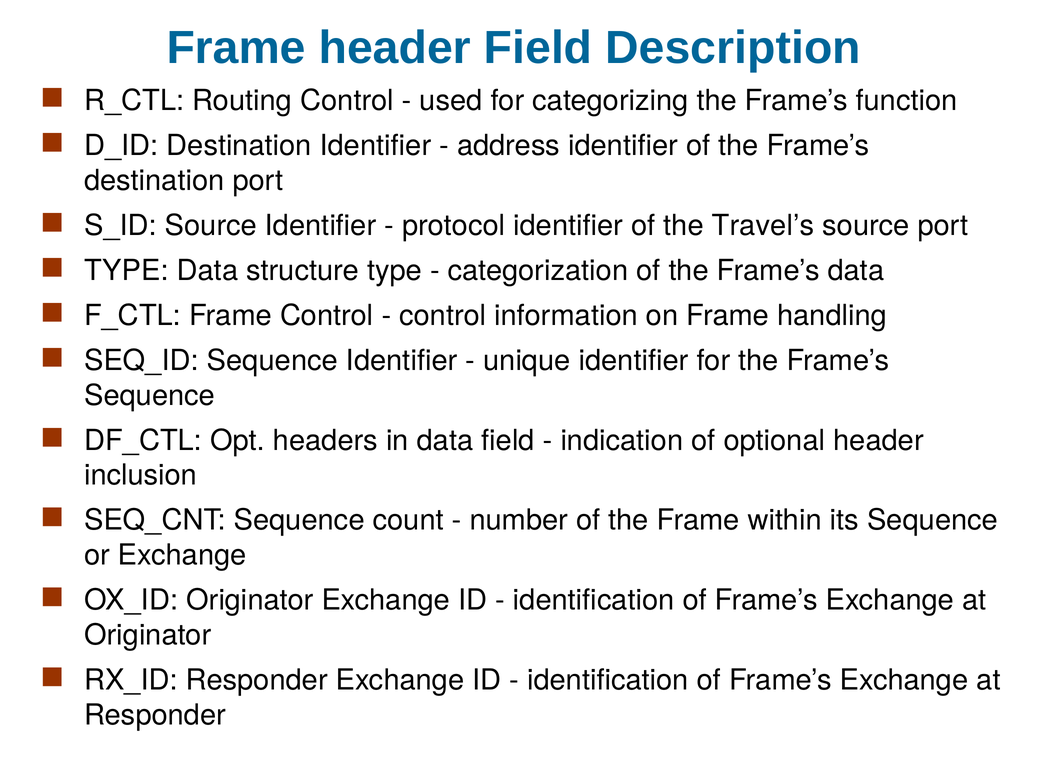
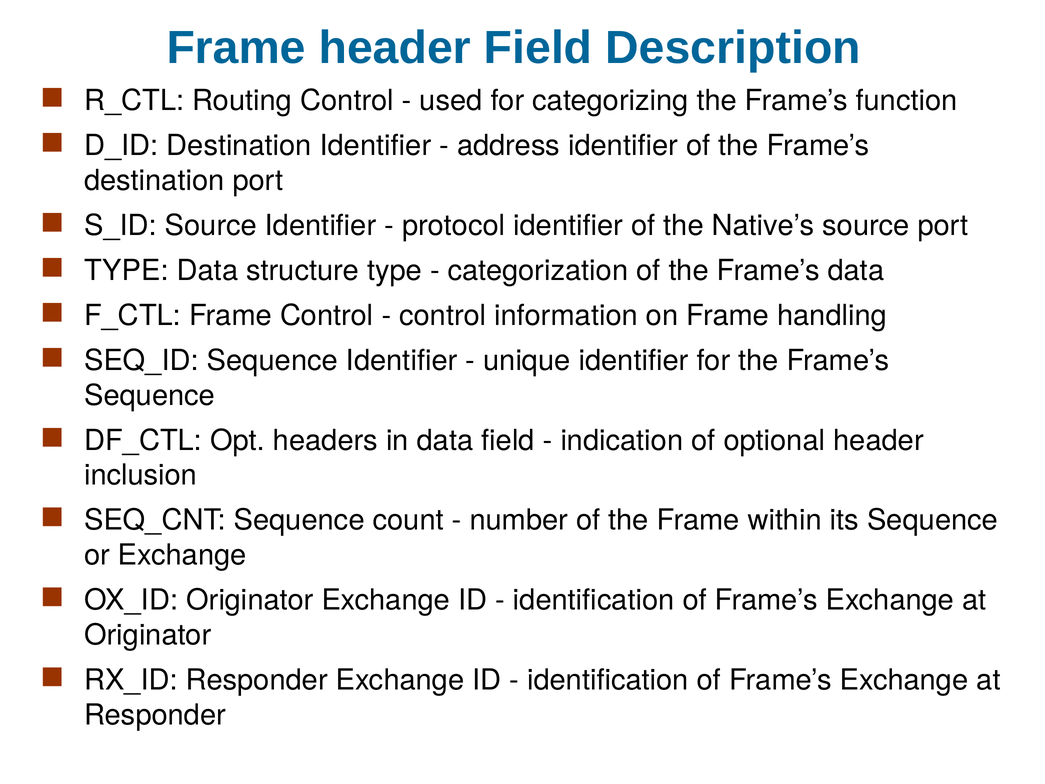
Travel’s: Travel’s -> Native’s
